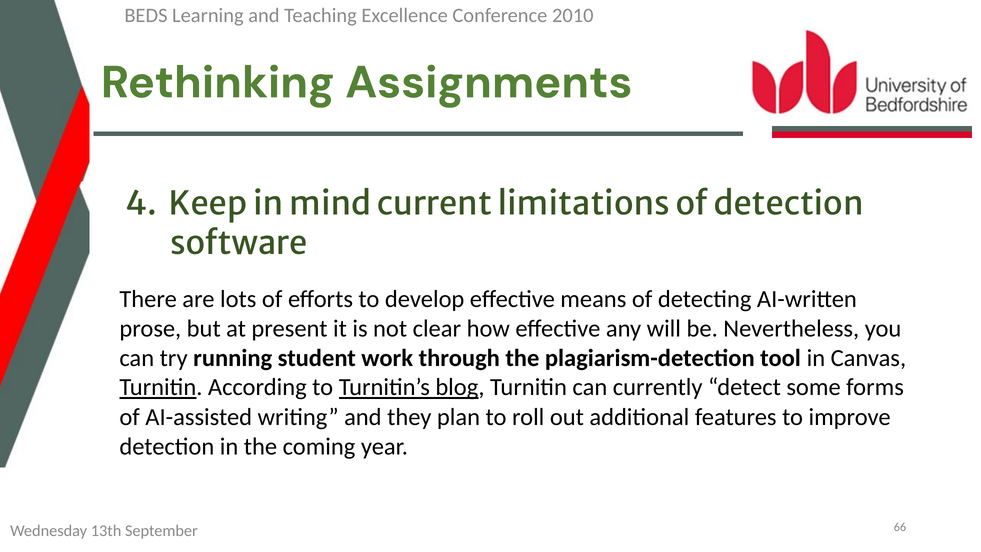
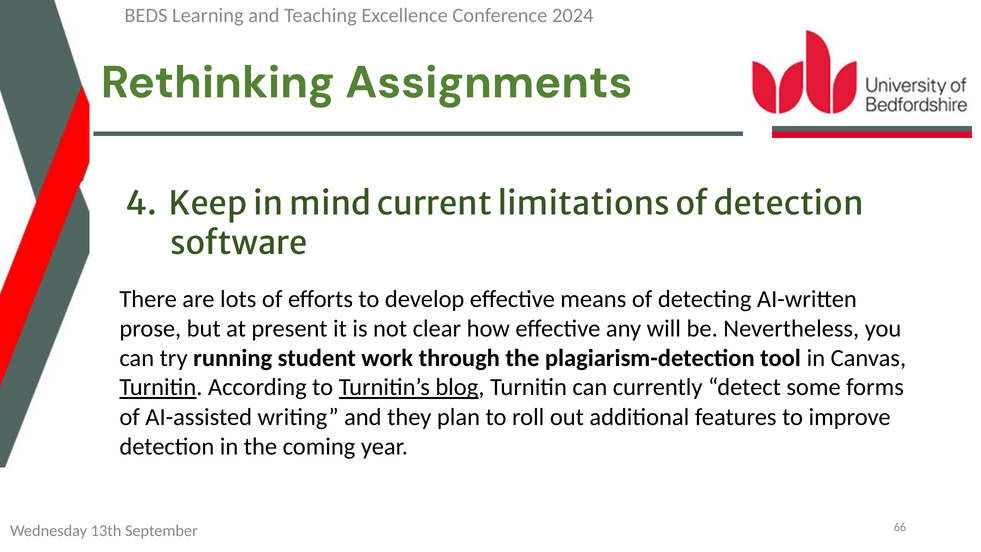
2010: 2010 -> 2024
